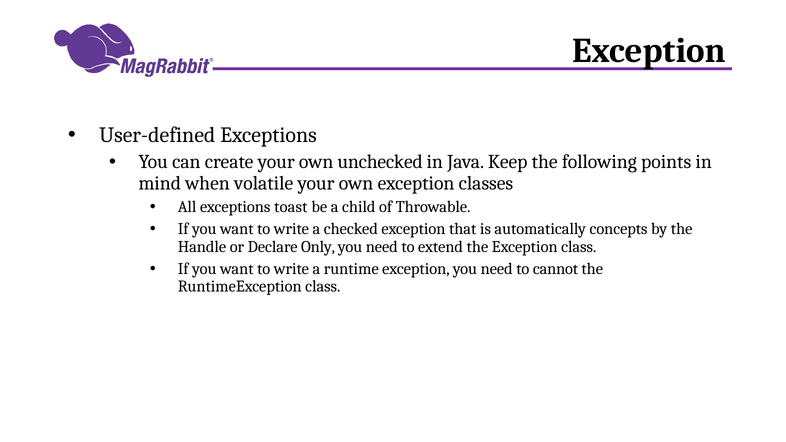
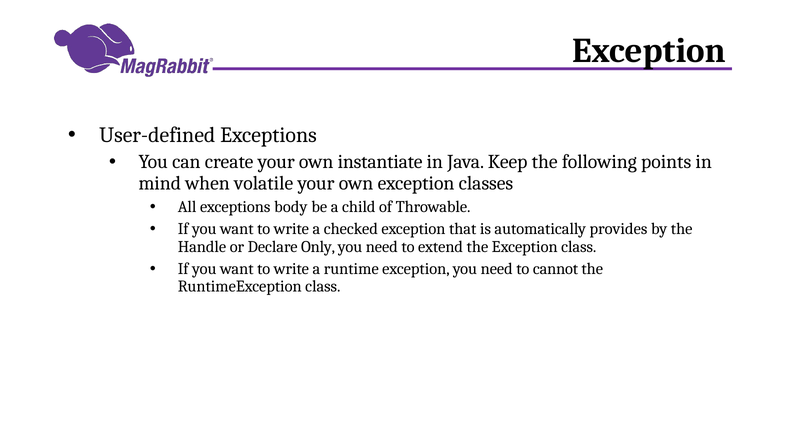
unchecked: unchecked -> instantiate
toast: toast -> body
concepts: concepts -> provides
